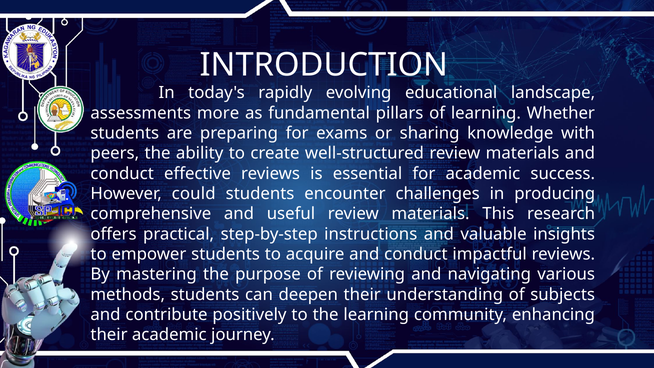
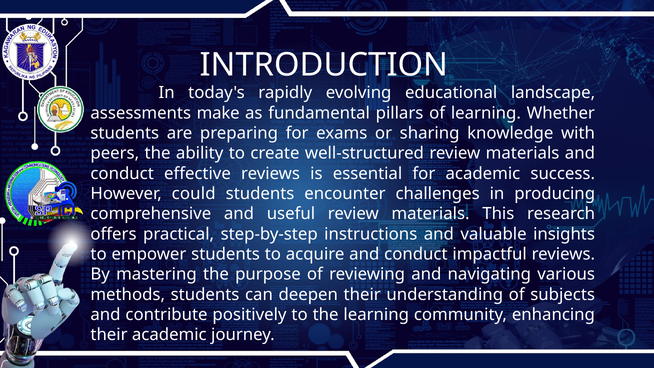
more: more -> make
